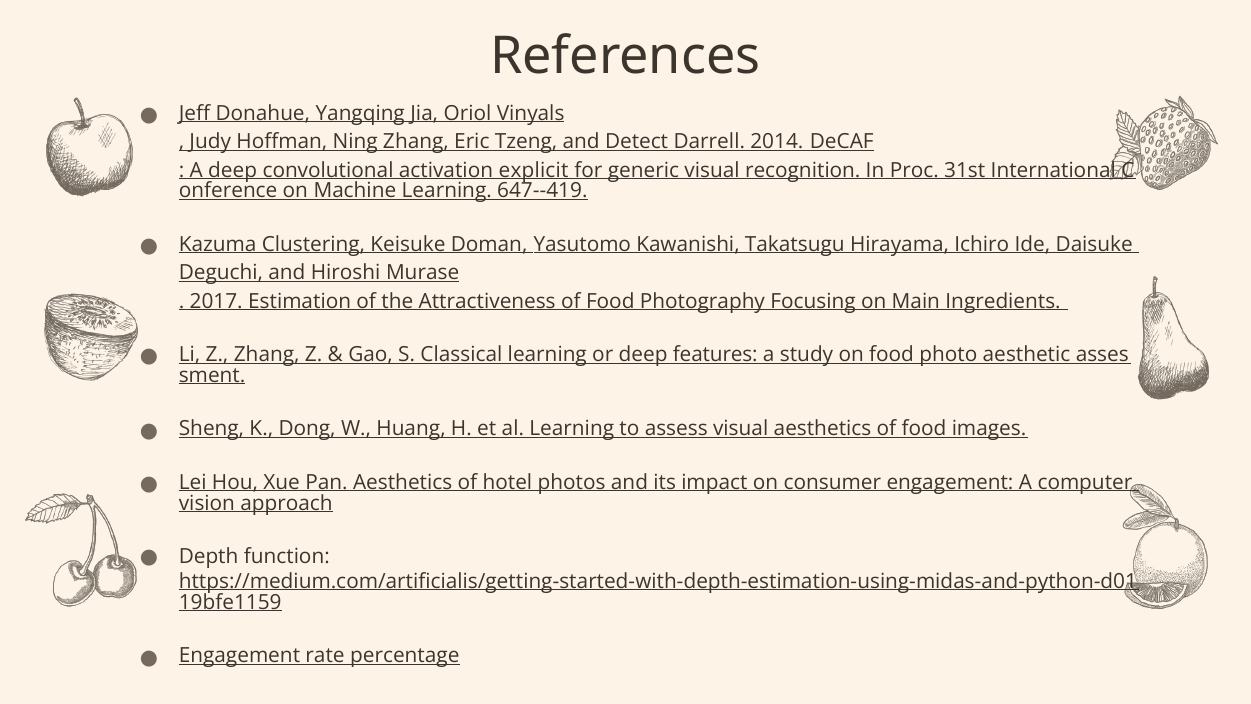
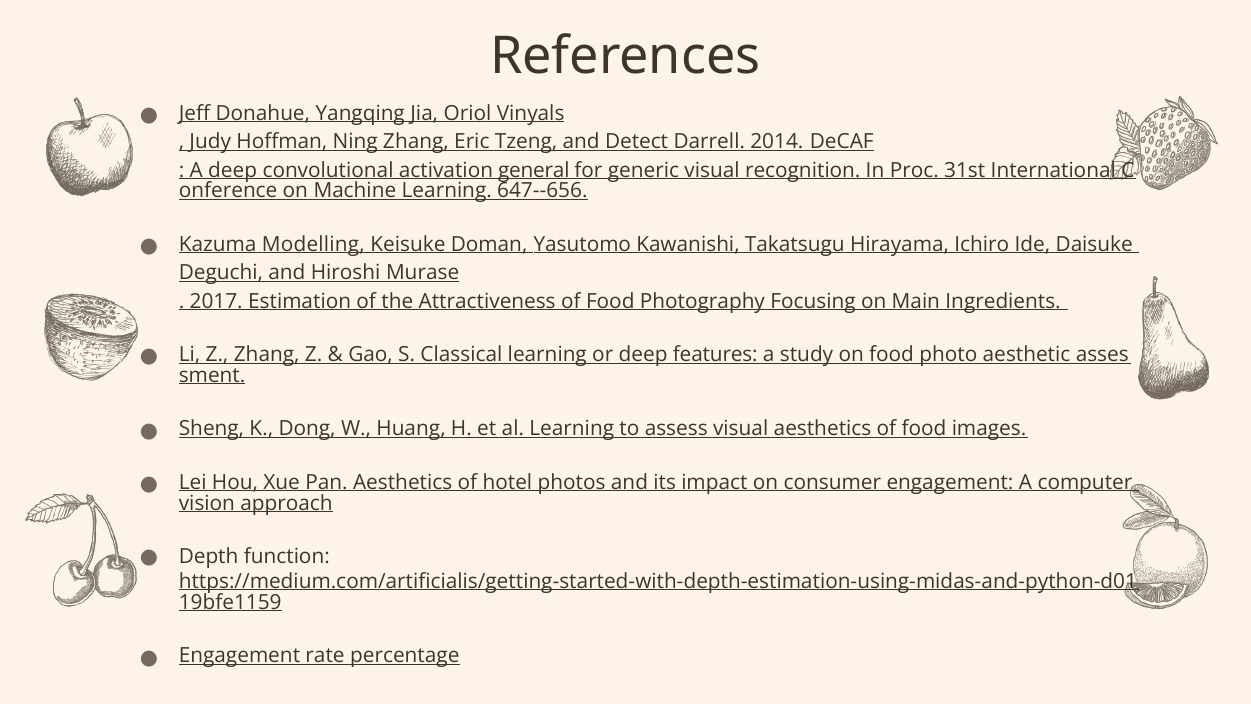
explicit: explicit -> general
647--419: 647--419 -> 647--656
Clustering: Clustering -> Modelling
